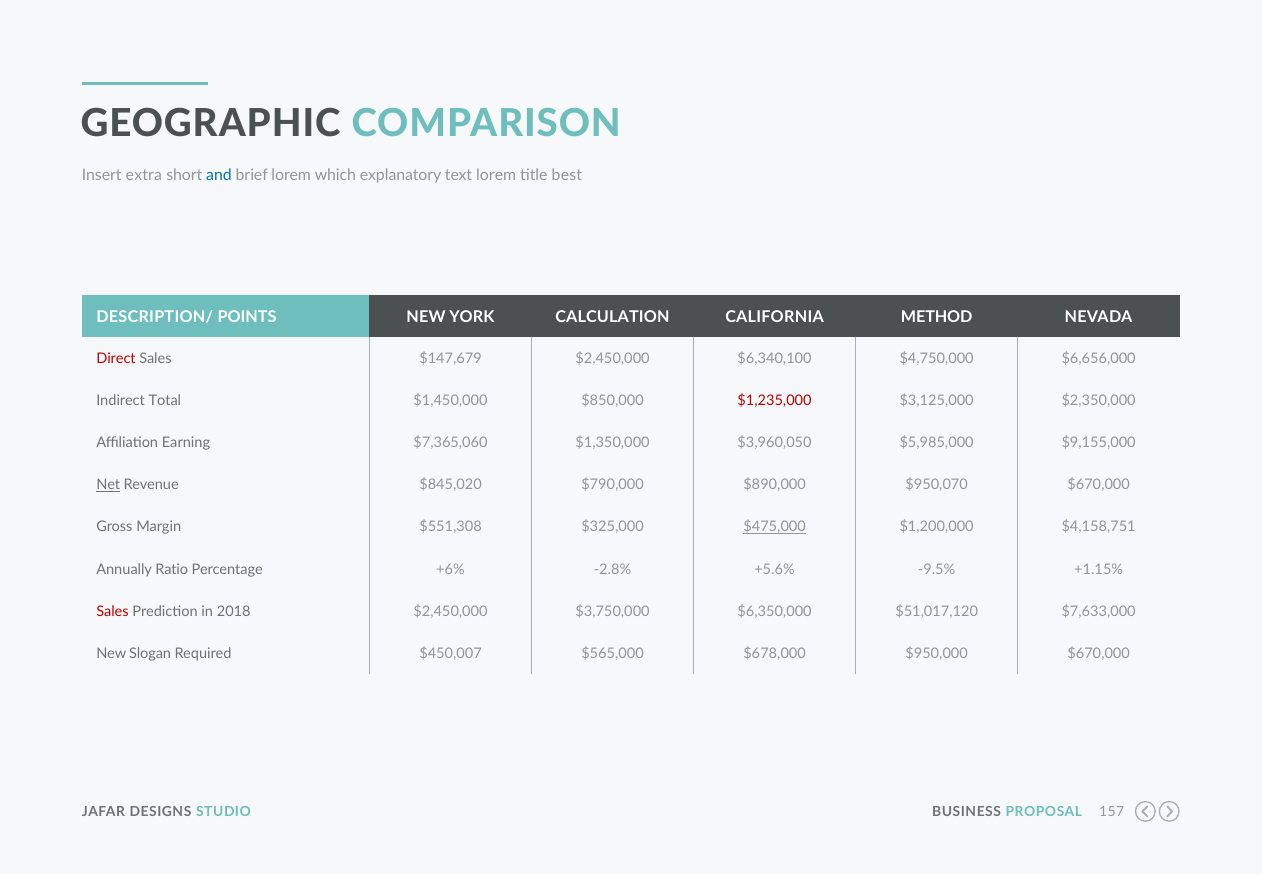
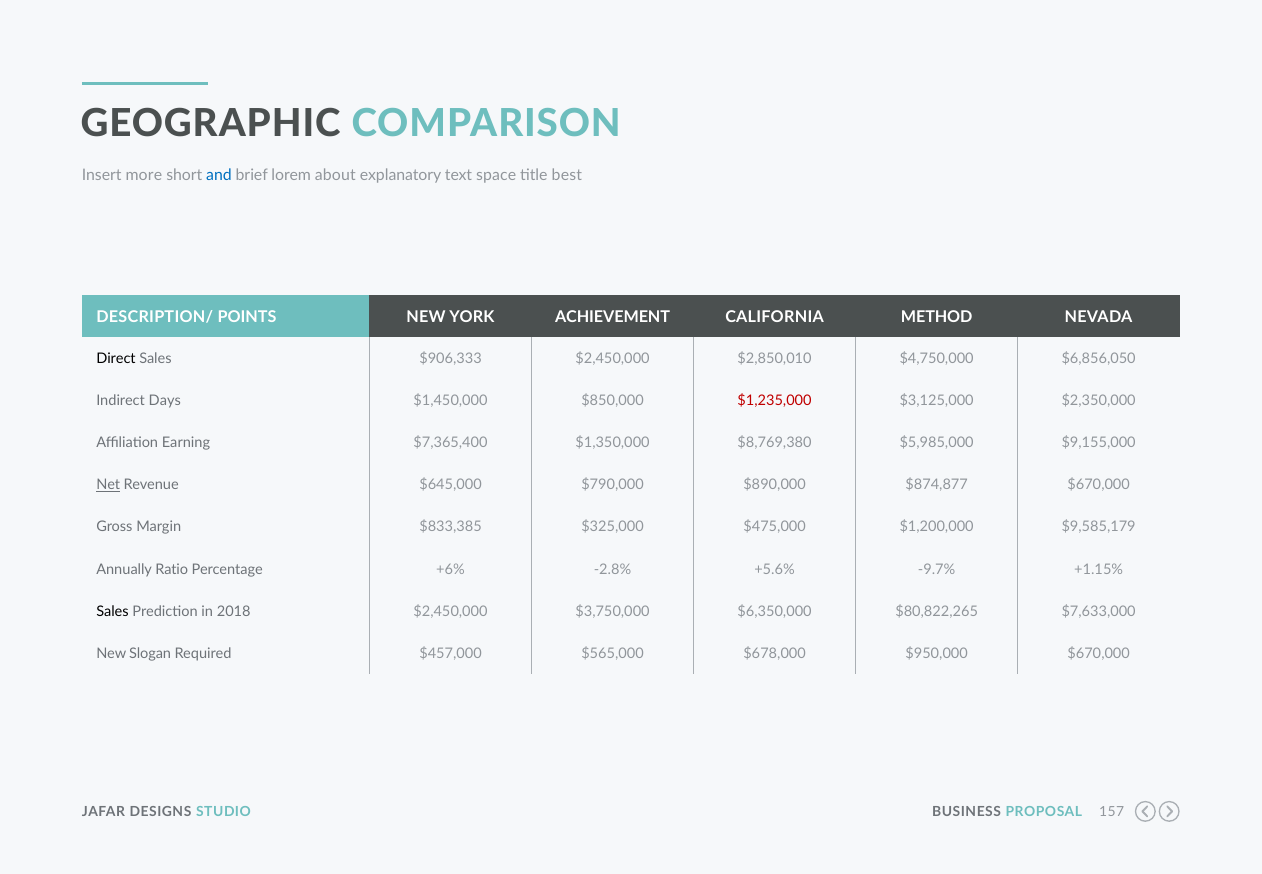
extra: extra -> more
which: which -> about
text lorem: lorem -> space
CALCULATION: CALCULATION -> ACHIEVEMENT
Direct colour: red -> black
$147,679: $147,679 -> $906,333
$6,340,100: $6,340,100 -> $2,850,010
$6,656,000: $6,656,000 -> $6,856,050
Total: Total -> Days
$7,365,060: $7,365,060 -> $7,365,400
$3,960,050: $3,960,050 -> $8,769,380
$845,020: $845,020 -> $645,000
$950,070: $950,070 -> $874,877
$551,308: $551,308 -> $833,385
$475,000 underline: present -> none
$4,158,751: $4,158,751 -> $9,585,179
-9.5%: -9.5% -> -9.7%
Sales at (113, 611) colour: red -> black
$51,017,120: $51,017,120 -> $80,822,265
$450,007: $450,007 -> $457,000
